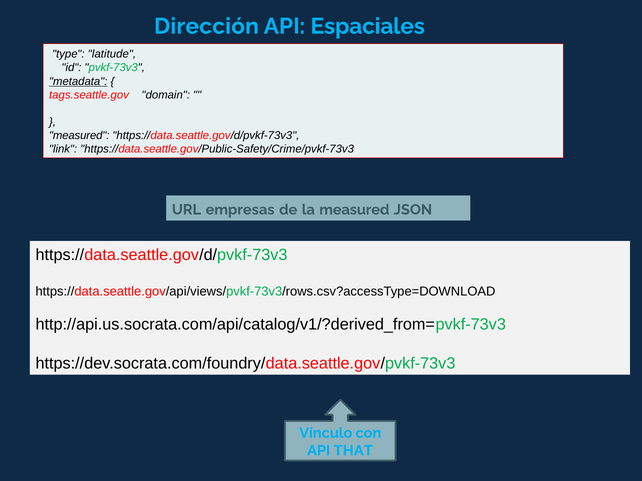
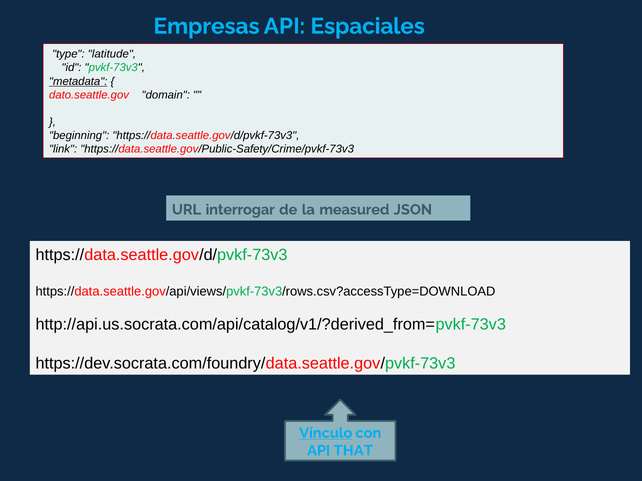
Dirección: Dirección -> Empresas
tags.seattle.gov: tags.seattle.gov -> dato.seattle.gov
measured at (79, 136): measured -> beginning
empresas: empresas -> interrogar
Vínculo underline: none -> present
